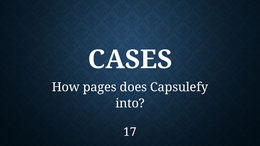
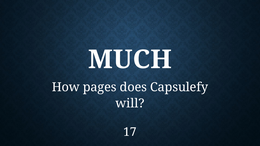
CASES: CASES -> MUCH
into: into -> will
